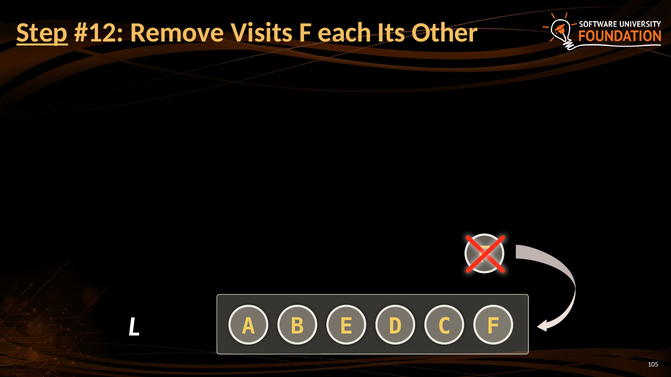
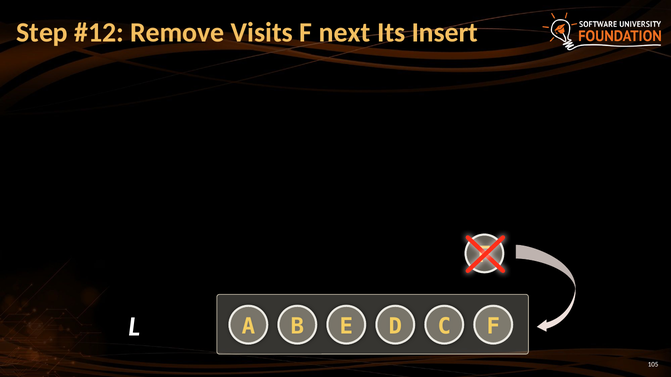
Step underline: present -> none
each: each -> next
Other: Other -> Insert
